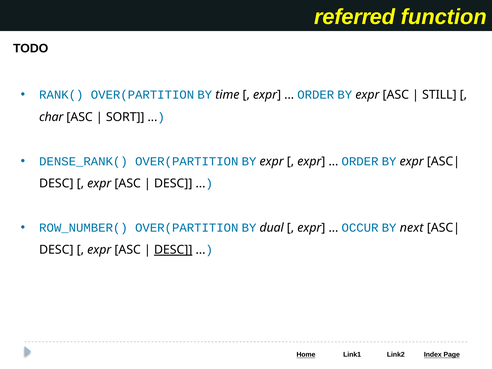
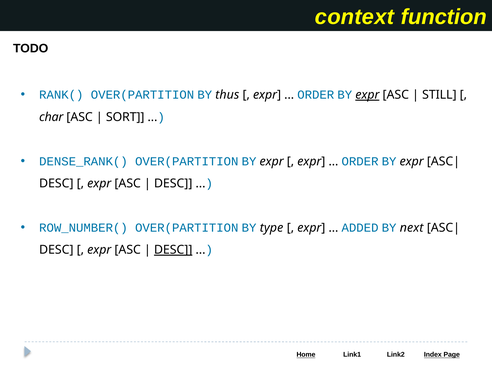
referred: referred -> context
time: time -> thus
expr at (367, 95) underline: none -> present
dual: dual -> type
OCCUR: OCCUR -> ADDED
